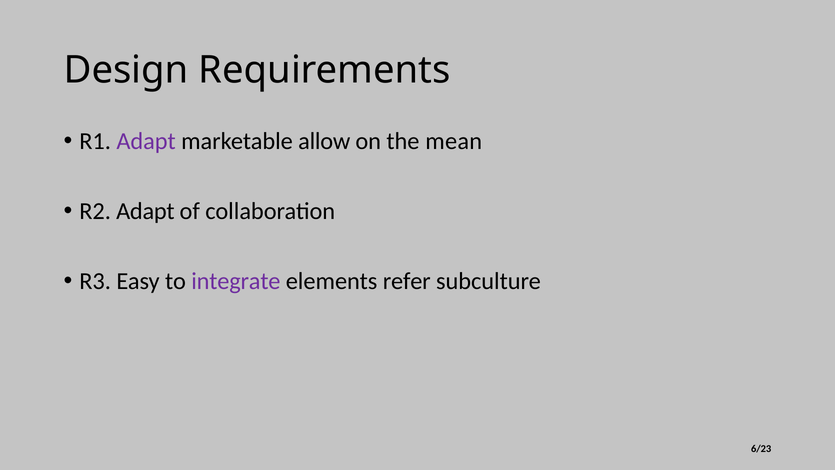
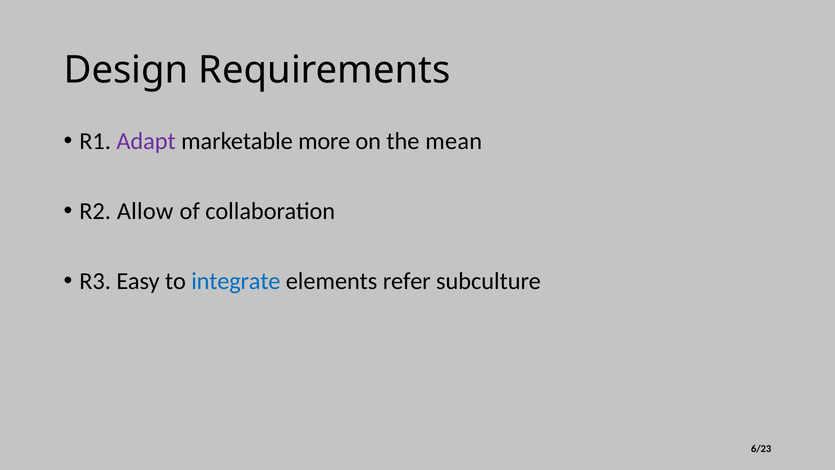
allow: allow -> more
R2 Adapt: Adapt -> Allow
integrate colour: purple -> blue
